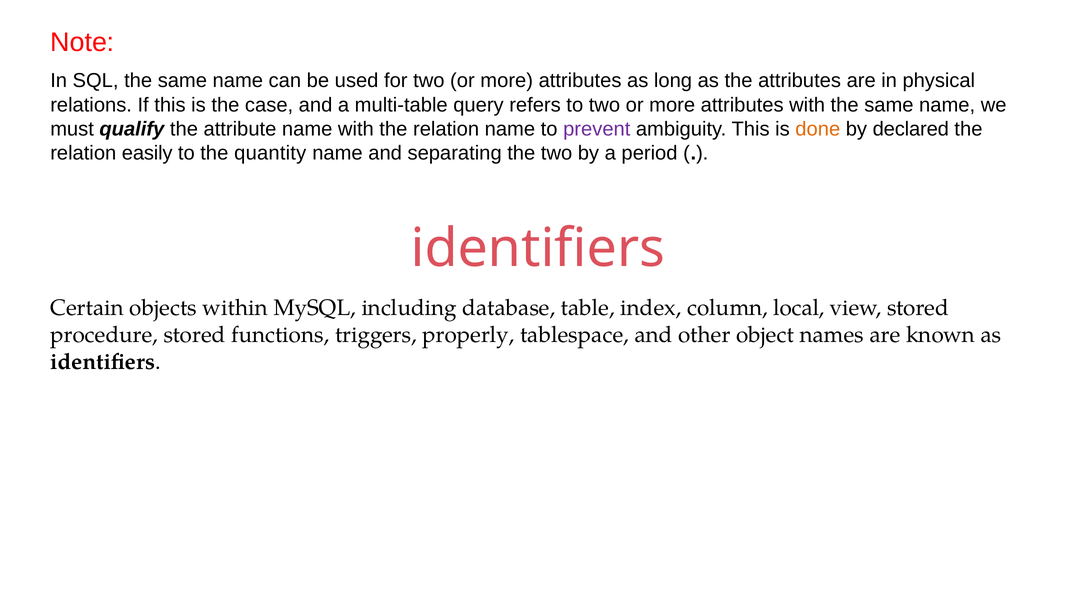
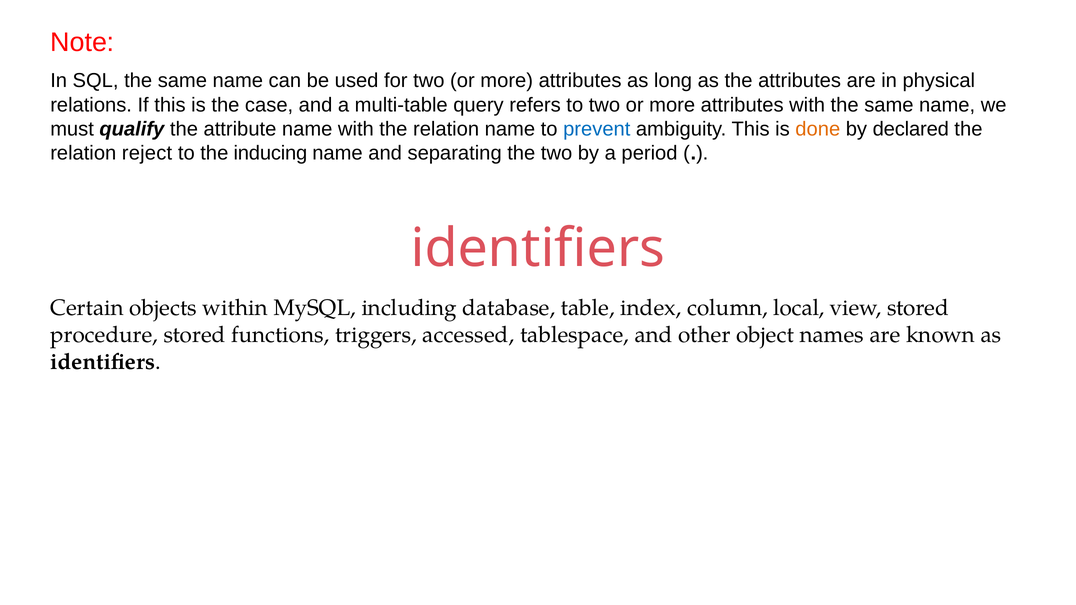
prevent colour: purple -> blue
easily: easily -> reject
quantity: quantity -> inducing
properly: properly -> accessed
